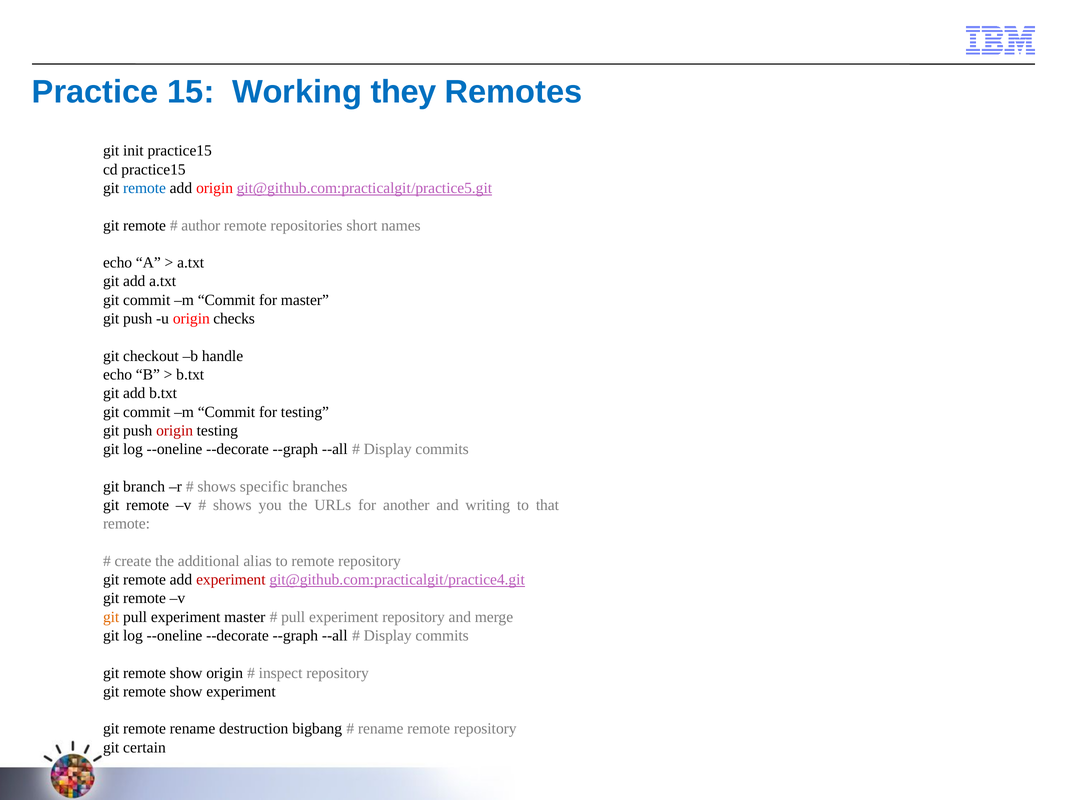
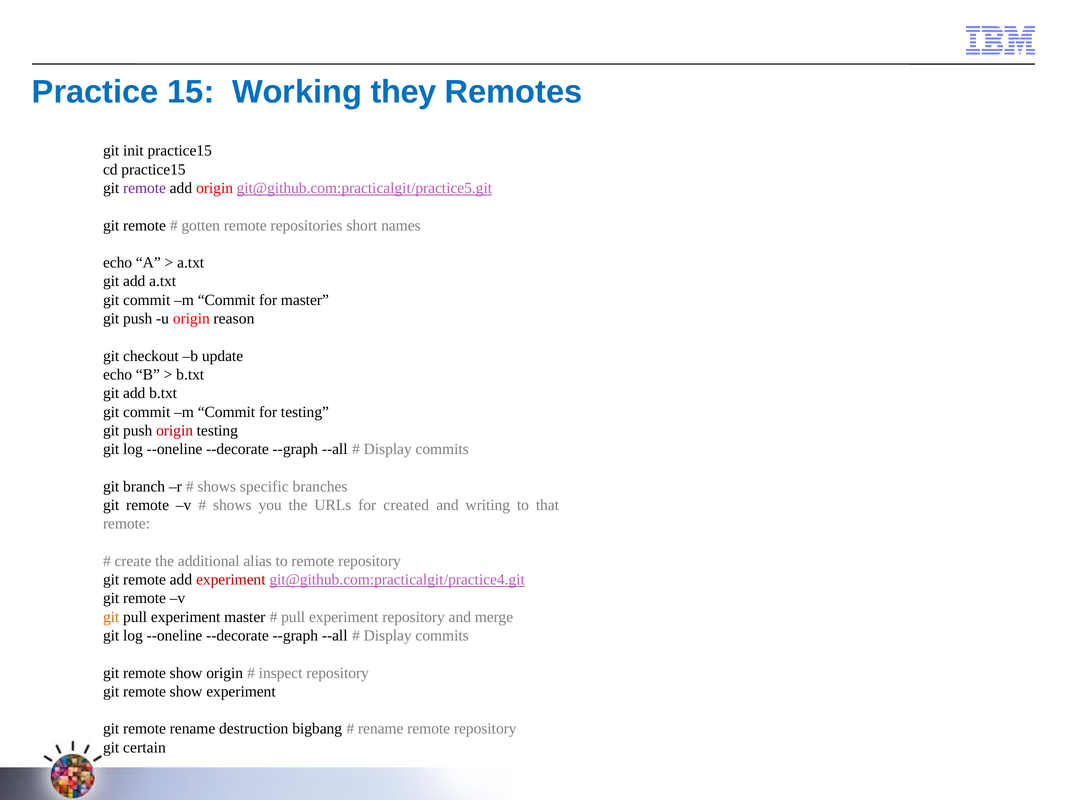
remote at (145, 188) colour: blue -> purple
author: author -> gotten
checks: checks -> reason
handle: handle -> update
another: another -> created
